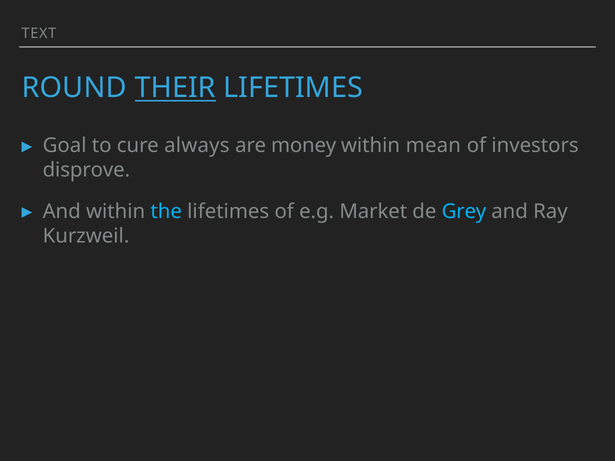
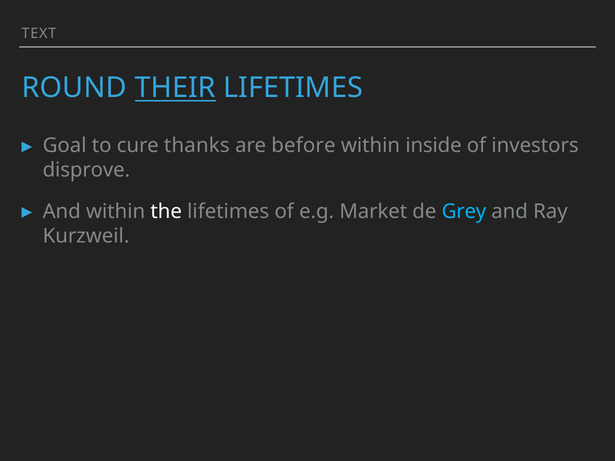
always: always -> thanks
money: money -> before
mean: mean -> inside
the colour: light blue -> white
